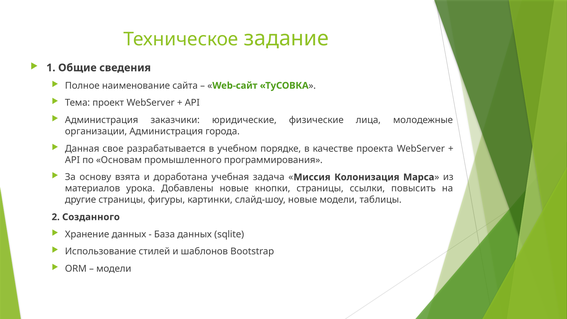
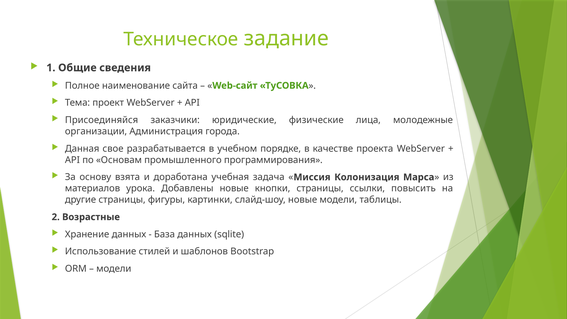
Администрация at (102, 120): Администрация -> Присоединяйся
Созданного: Созданного -> Возрастные
